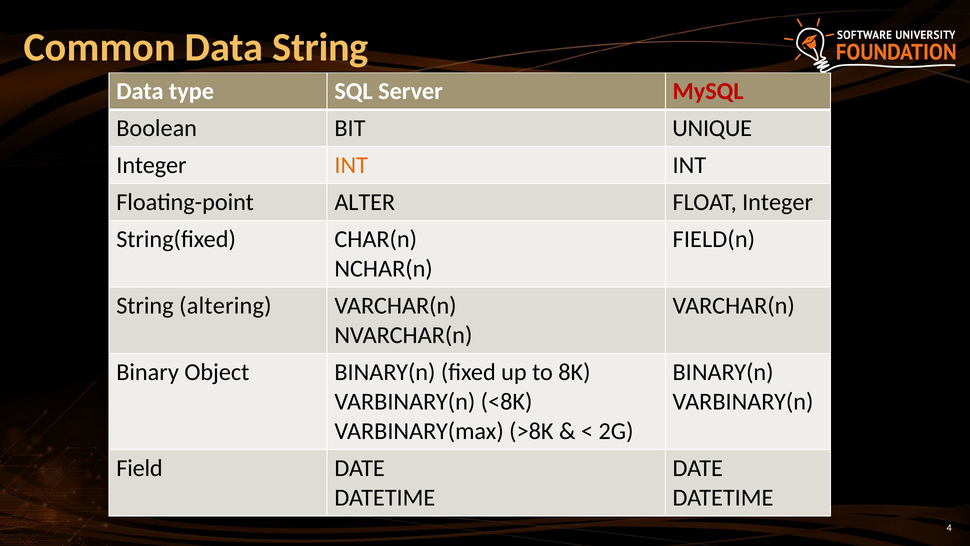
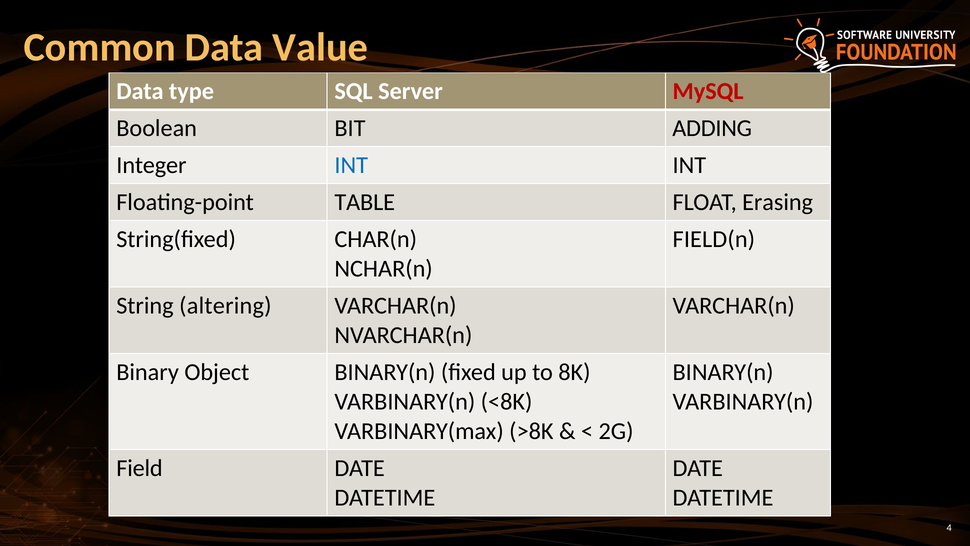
Data String: String -> Value
UNIQUE: UNIQUE -> ADDING
INT at (351, 165) colour: orange -> blue
ALTER: ALTER -> TABLE
FLOAT Integer: Integer -> Erasing
